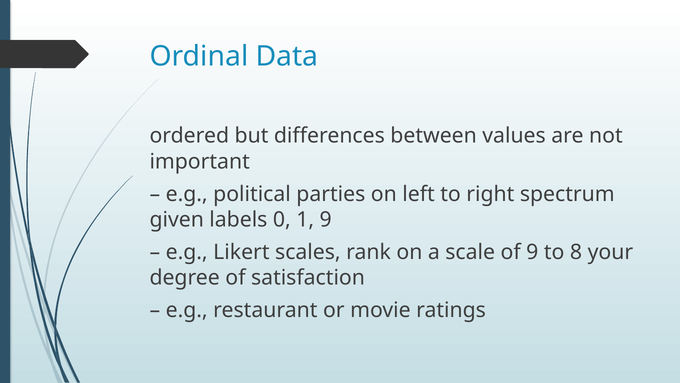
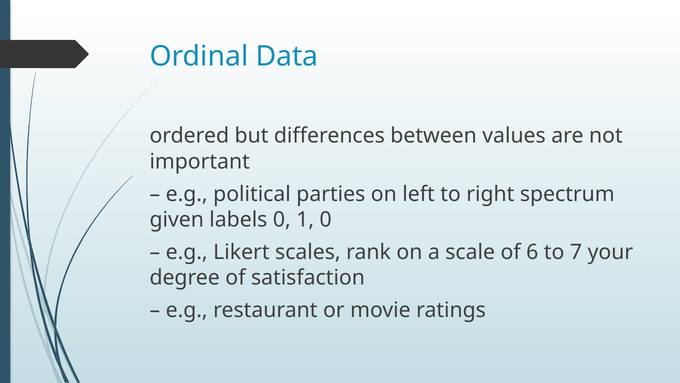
1 9: 9 -> 0
of 9: 9 -> 6
8: 8 -> 7
